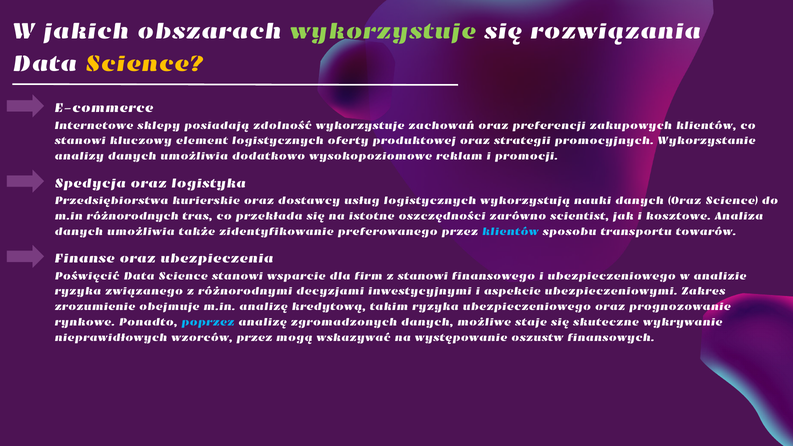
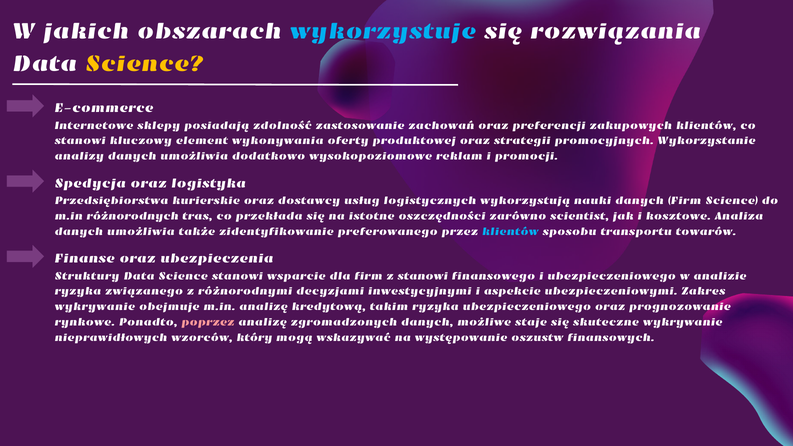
wykorzystuje at (383, 31) colour: light green -> light blue
zdolność wykorzystuje: wykorzystuje -> zastosowanie
element logistycznych: logistycznych -> wykonywania
danych Oraz: Oraz -> Firm
Poświęcić: Poświęcić -> Struktury
zrozumienie at (95, 307): zrozumienie -> wykrywanie
poprzez colour: light blue -> pink
wzorców przez: przez -> który
